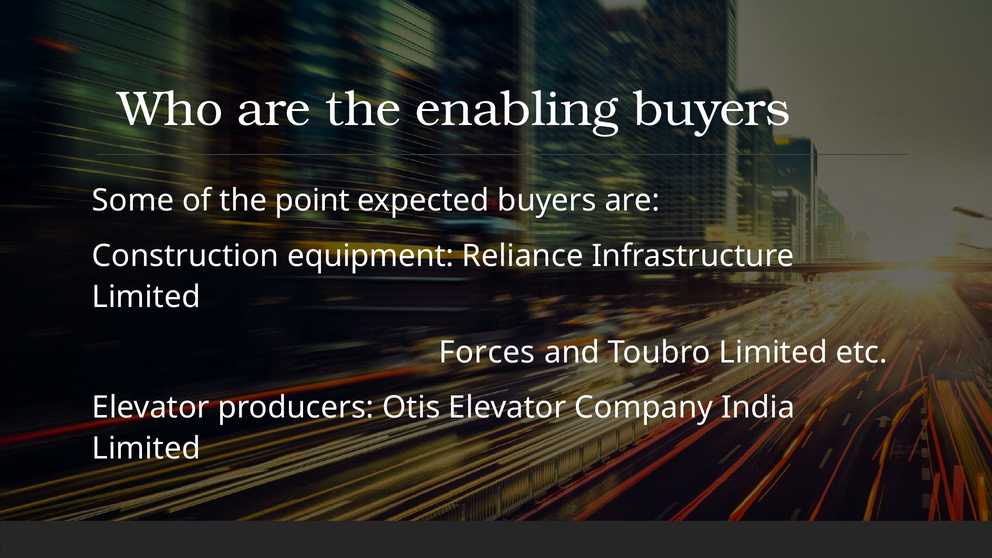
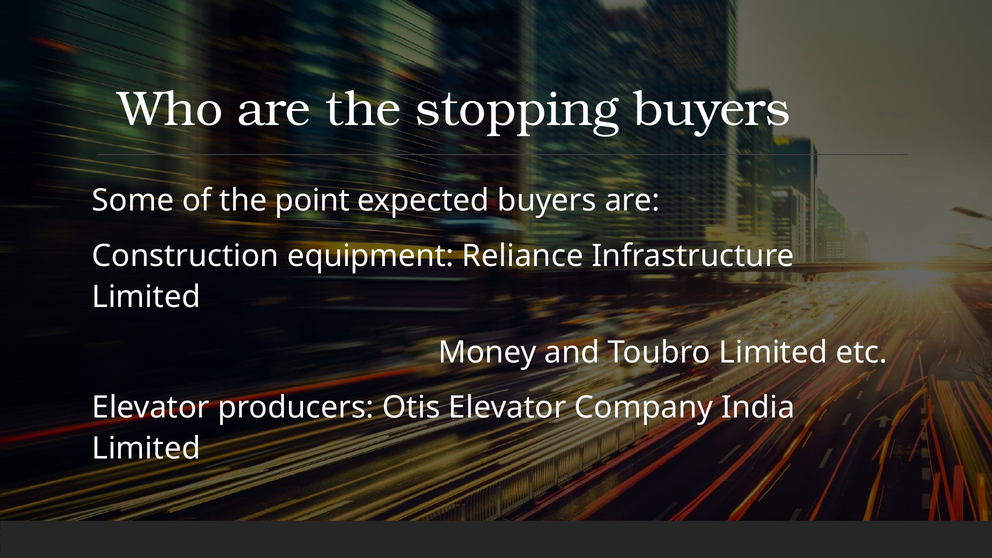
enabling: enabling -> stopping
Forces: Forces -> Money
